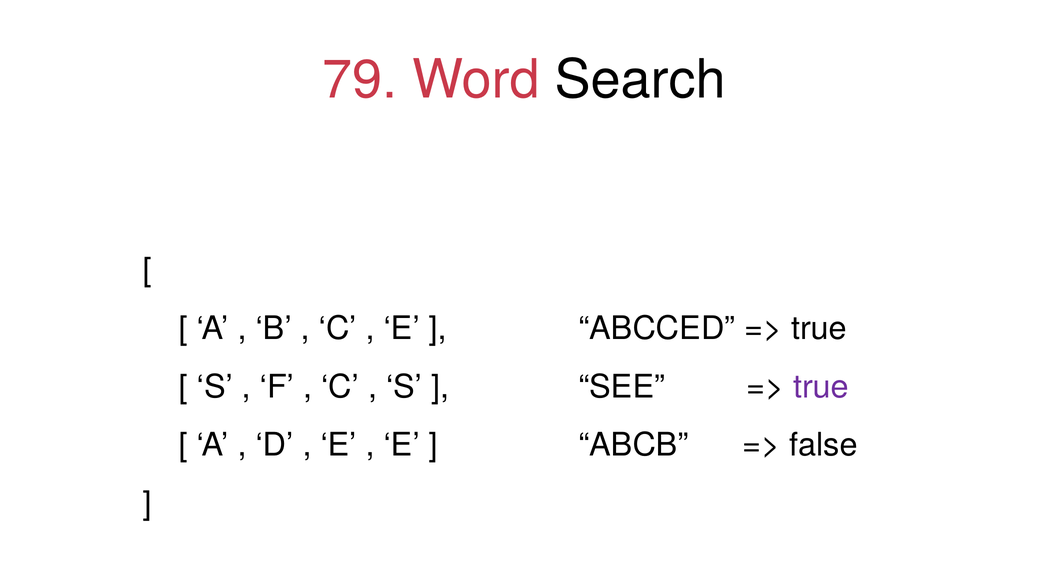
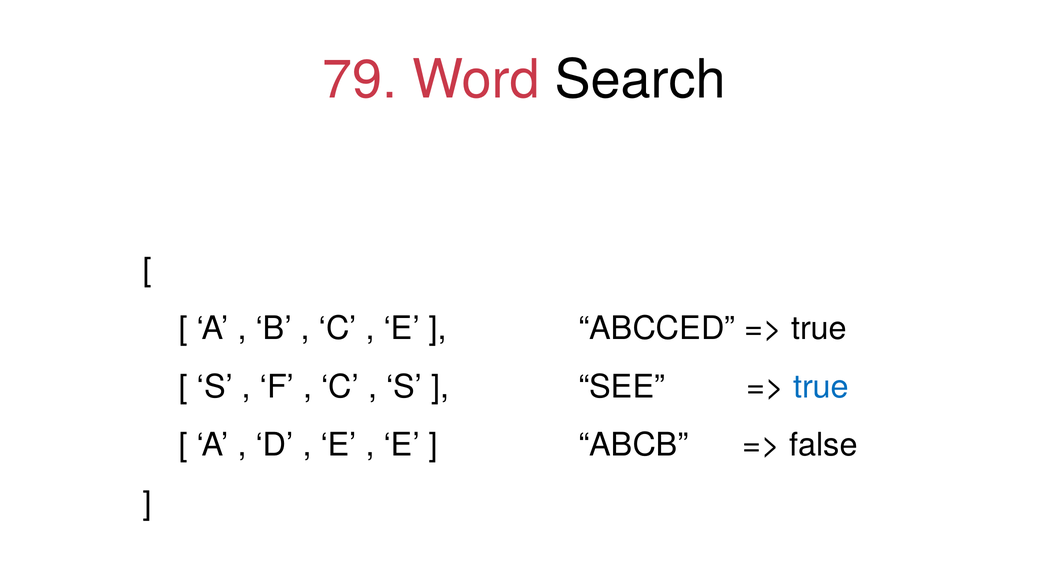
true at (821, 387) colour: purple -> blue
